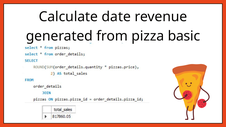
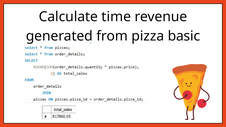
date: date -> time
